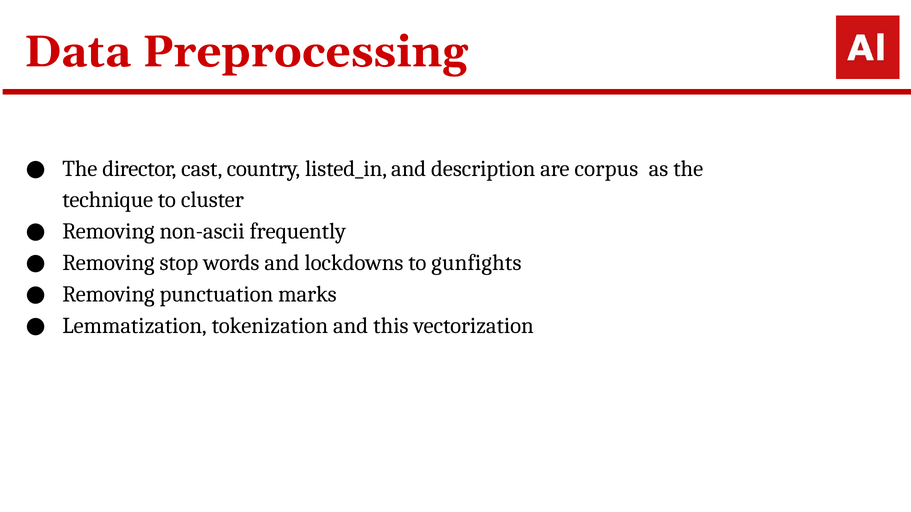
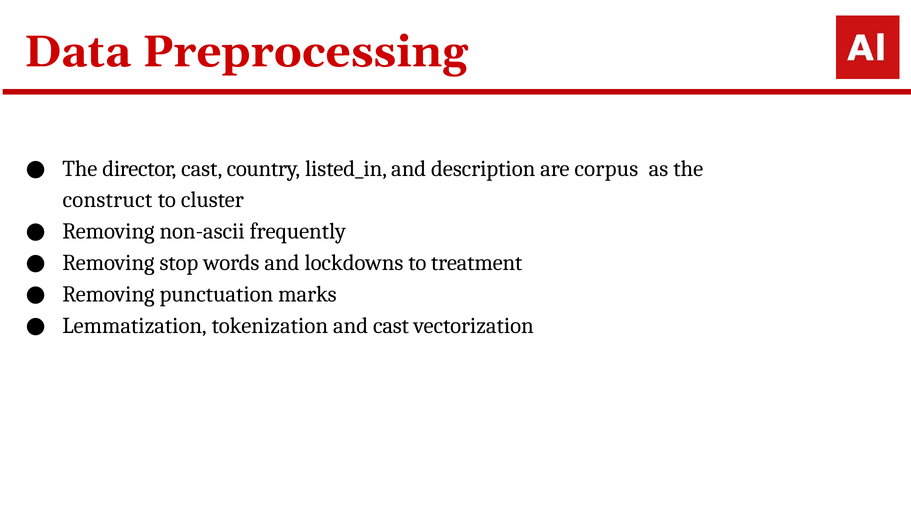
technique: technique -> construct
gunfights: gunfights -> treatment
and this: this -> cast
